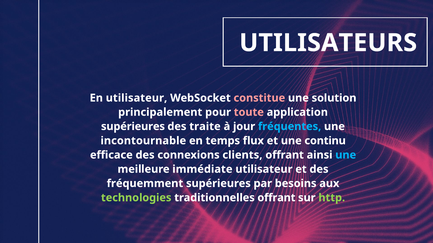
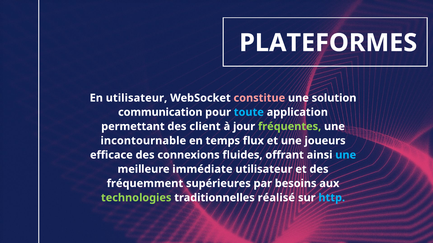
UTILISATEURS: UTILISATEURS -> PLATEFORMES
principalement: principalement -> communication
toute colour: pink -> light blue
supérieures at (133, 127): supérieures -> permettant
traite: traite -> client
fréquentes colour: light blue -> light green
continu: continu -> joueurs
clients: clients -> fluides
traditionnelles offrant: offrant -> réalisé
http colour: light green -> light blue
